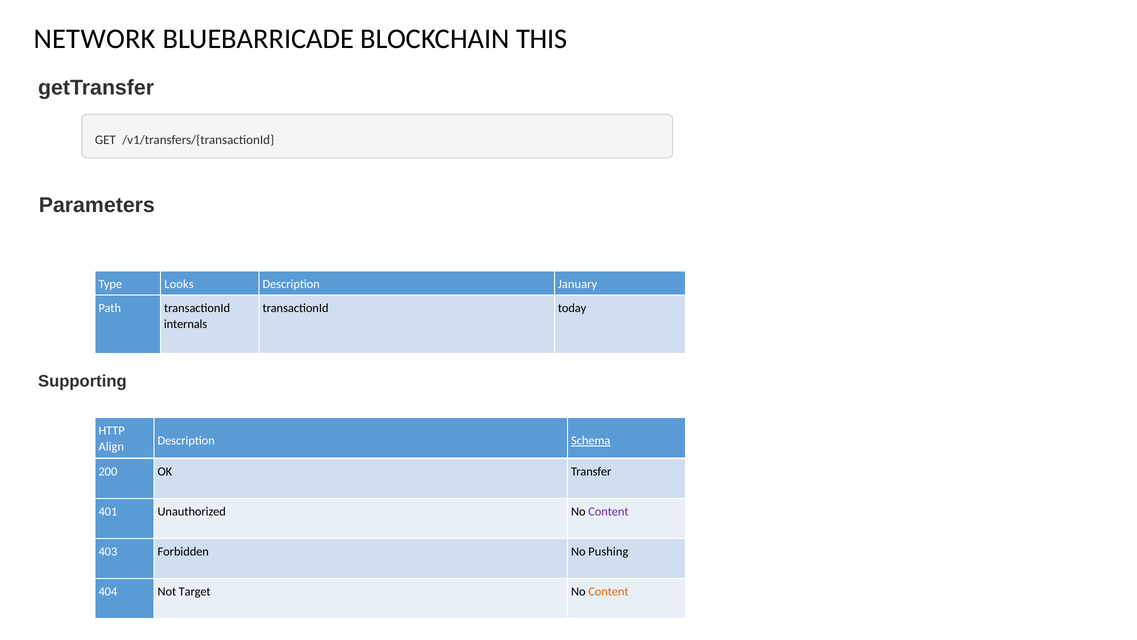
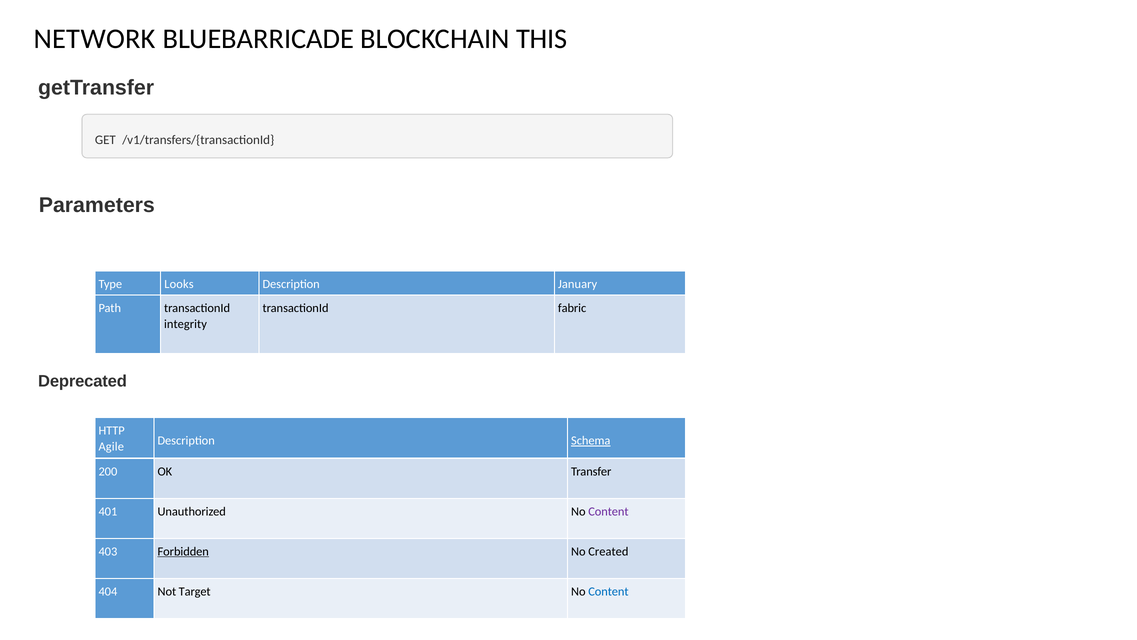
today: today -> fabric
internals: internals -> integrity
Supporting: Supporting -> Deprecated
Align: Align -> Agile
Forbidden underline: none -> present
Pushing: Pushing -> Created
Content at (608, 591) colour: orange -> blue
